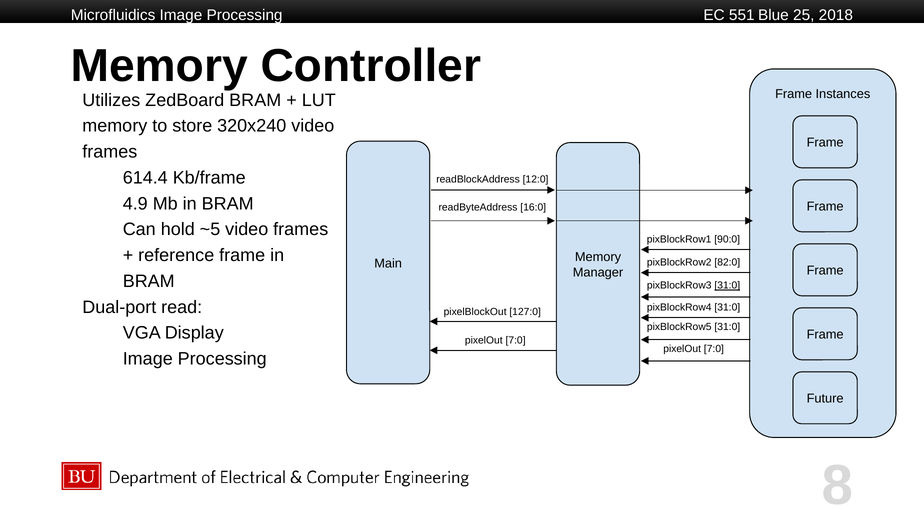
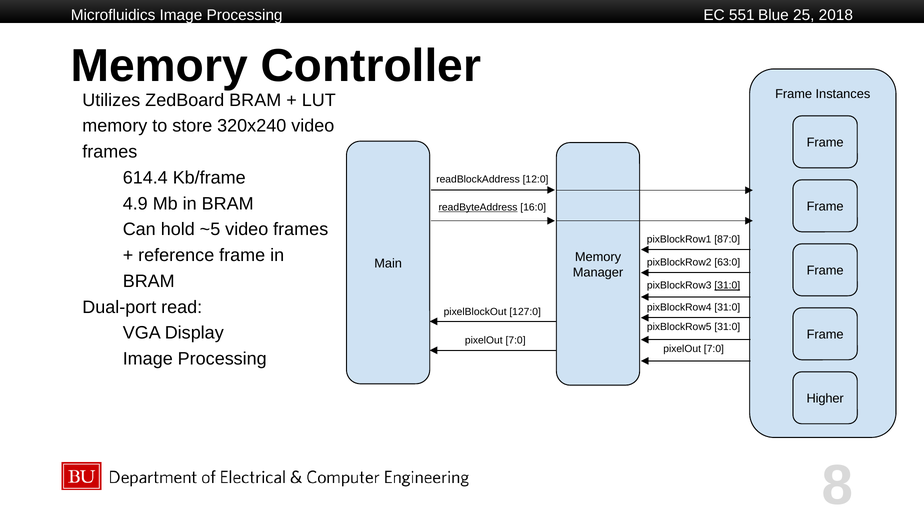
readByteAddress underline: none -> present
90:0: 90:0 -> 87:0
82:0: 82:0 -> 63:0
Future: Future -> Higher
